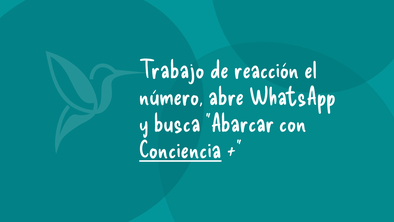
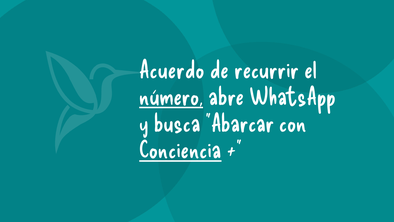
Trabajo: Trabajo -> Acuerdo
reacción: reacción -> recurrir
número underline: none -> present
